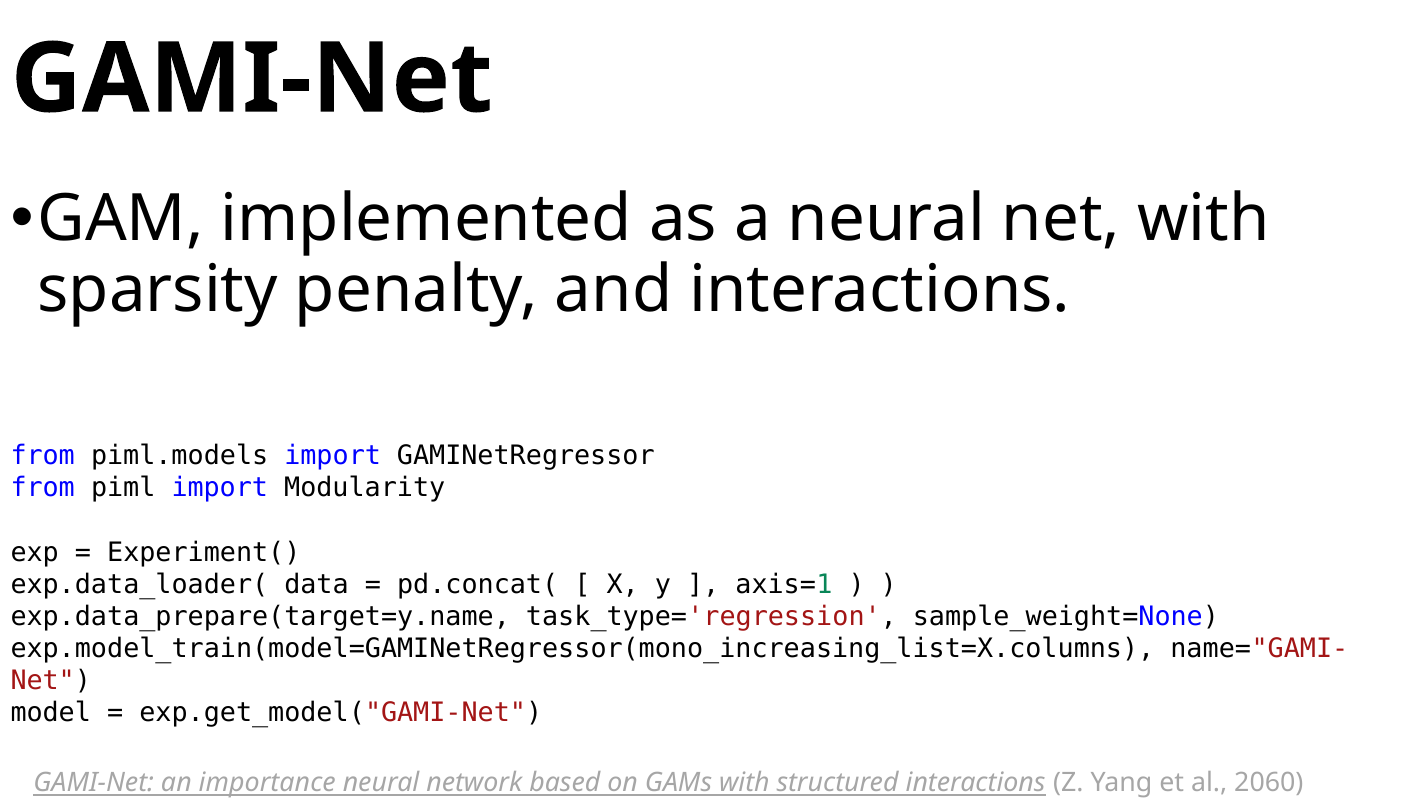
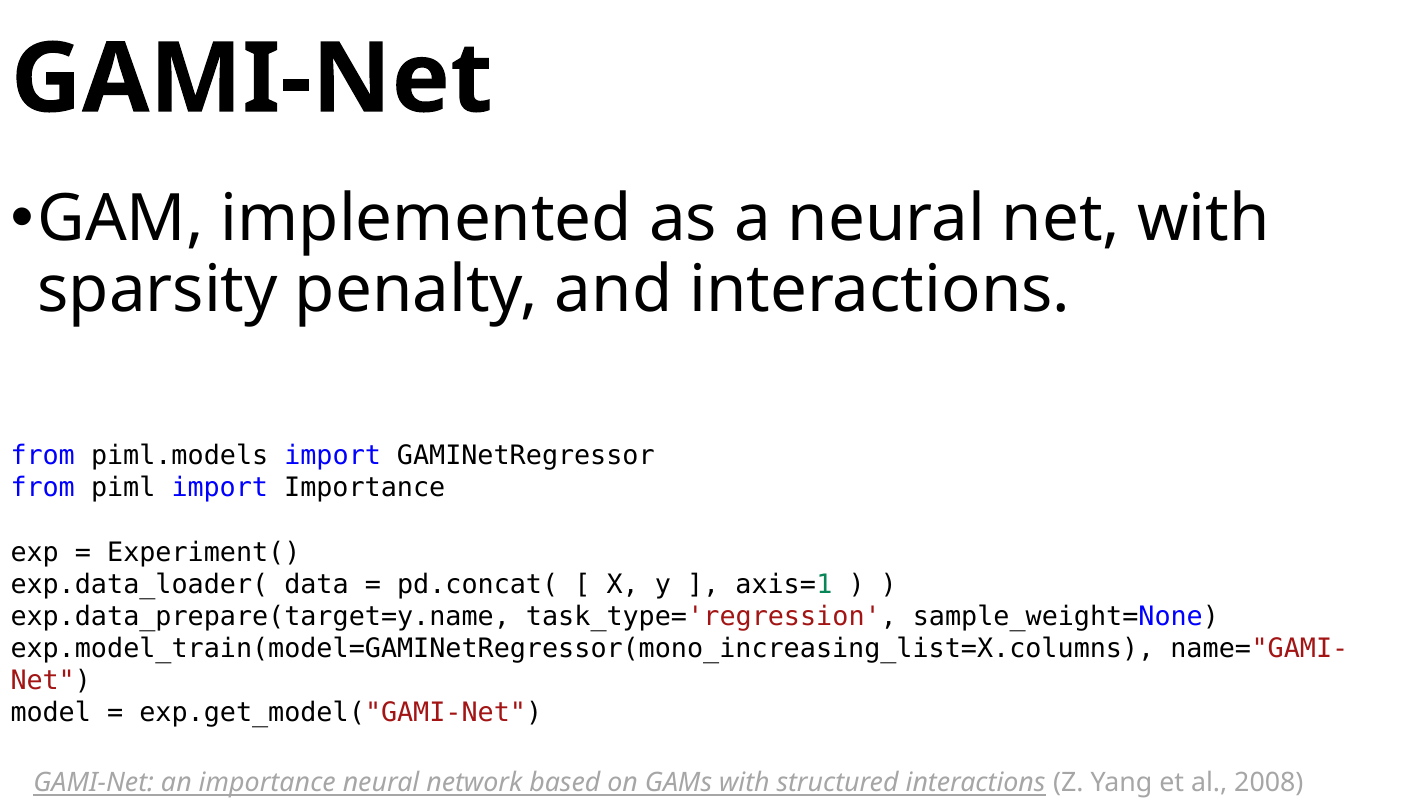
import Modularity: Modularity -> Importance
2060: 2060 -> 2008
